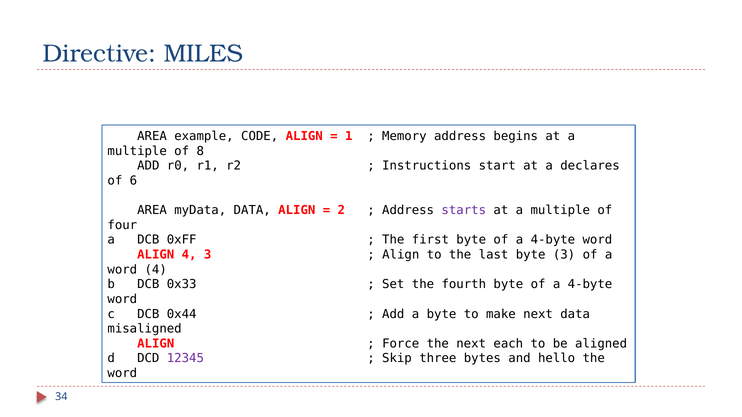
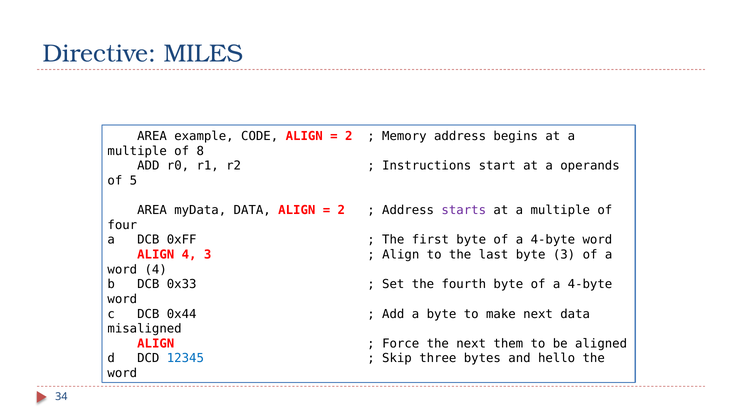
1 at (349, 136): 1 -> 2
declares: declares -> operands
6: 6 -> 5
each: each -> them
12345 colour: purple -> blue
